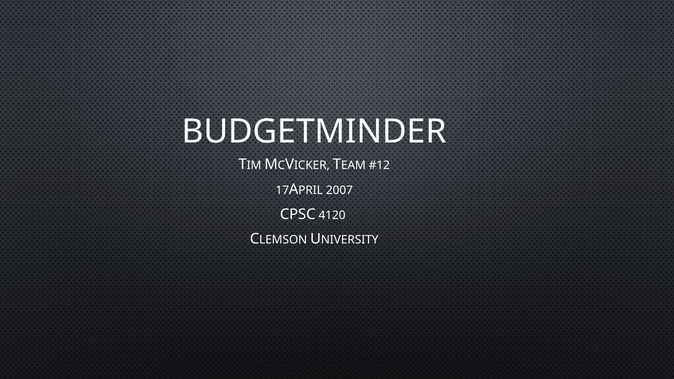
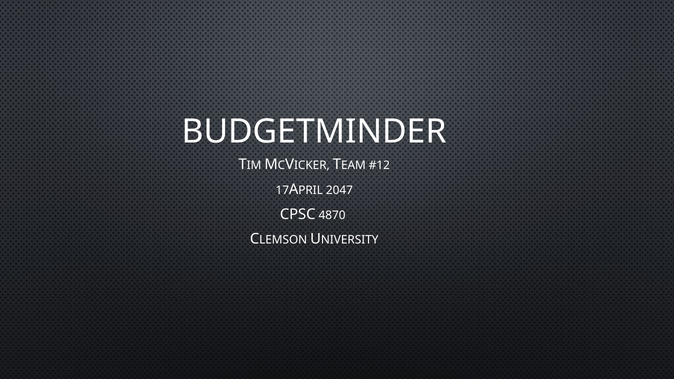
2007: 2007 -> 2047
4120: 4120 -> 4870
